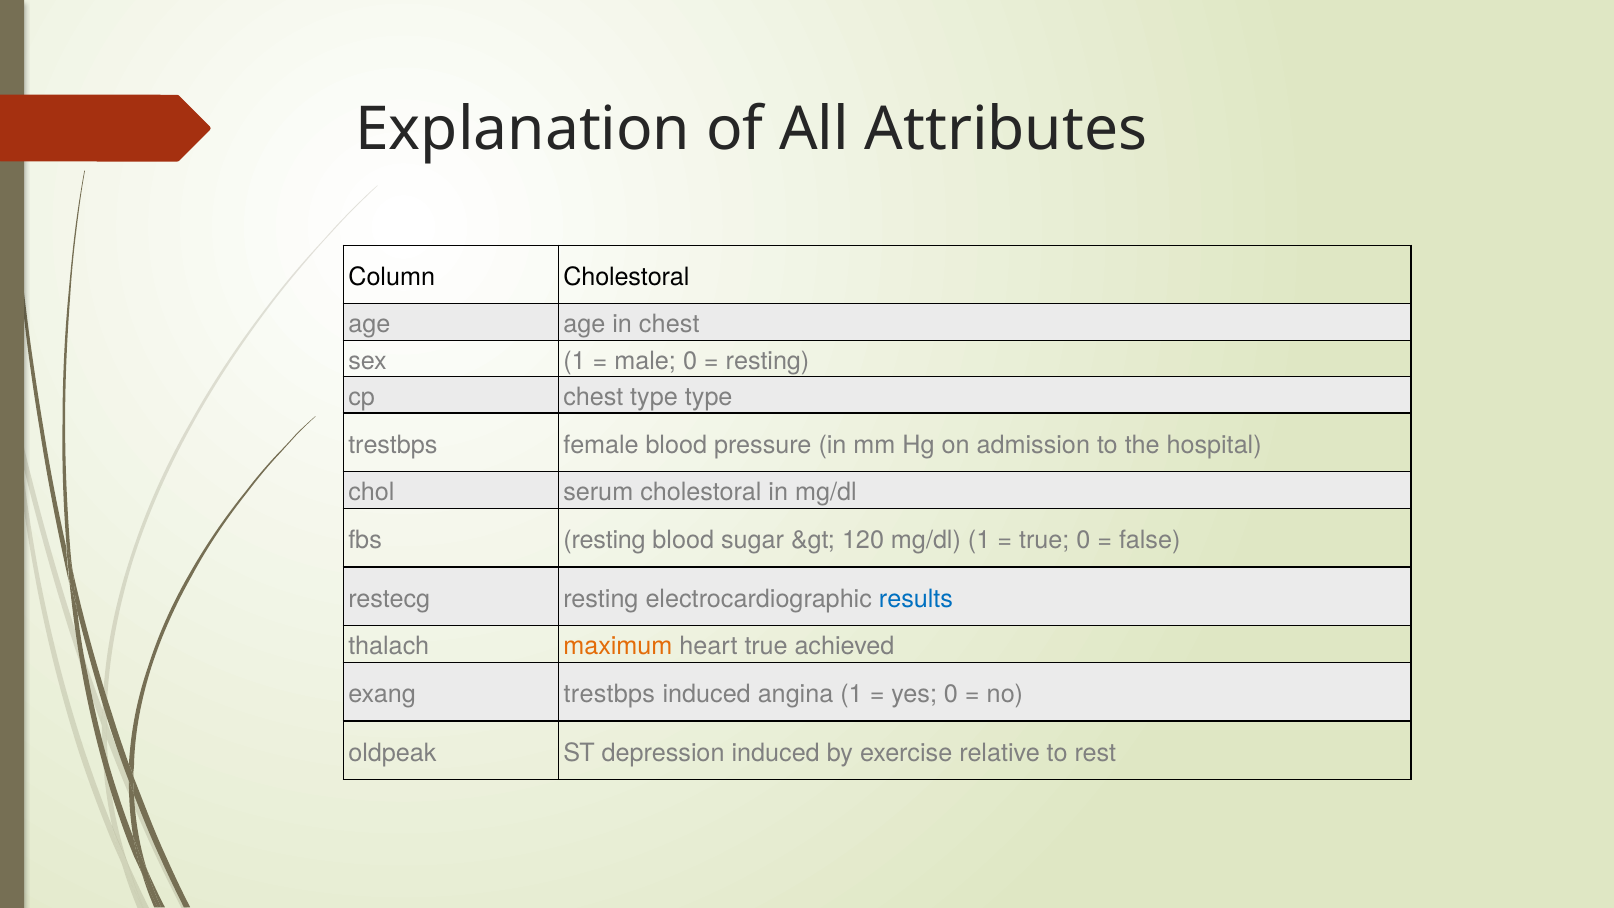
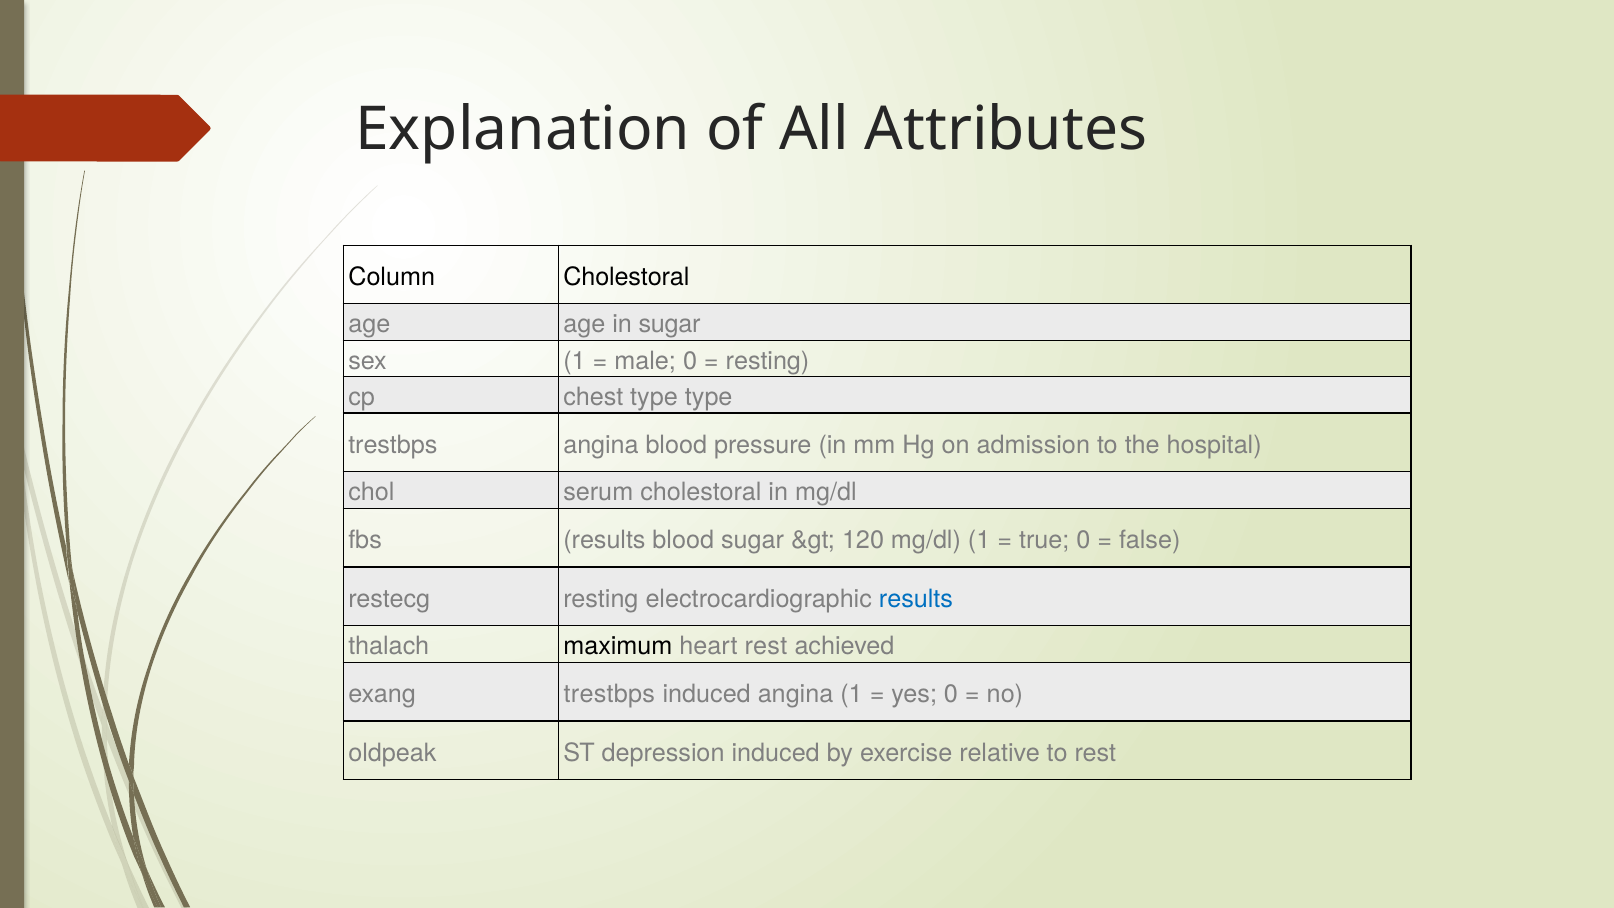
in chest: chest -> sugar
trestbps female: female -> angina
fbs resting: resting -> results
maximum colour: orange -> black
heart true: true -> rest
